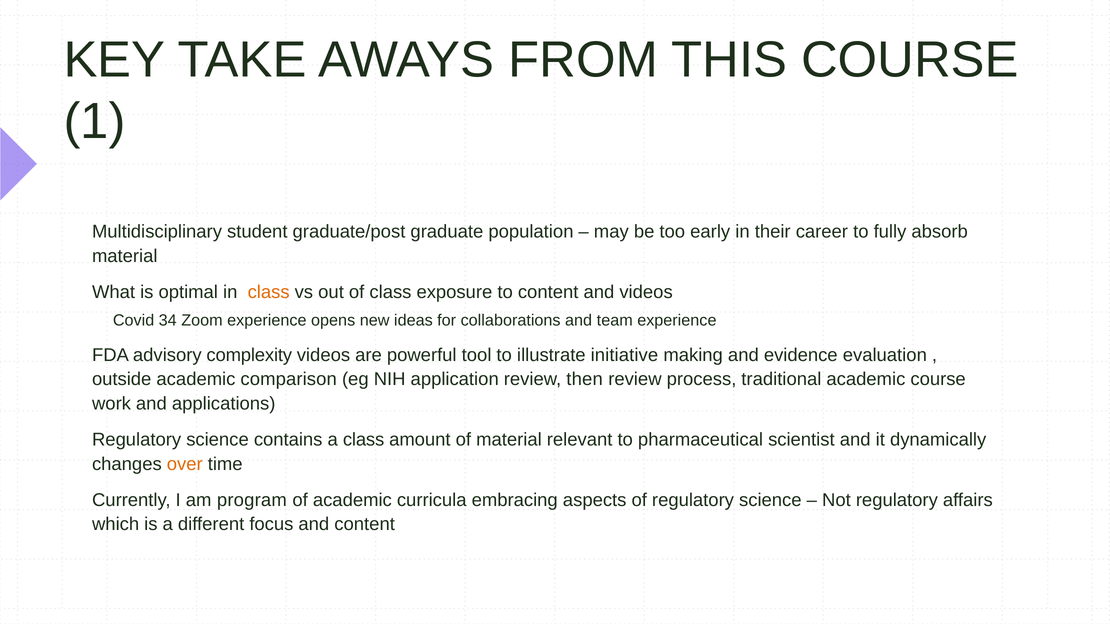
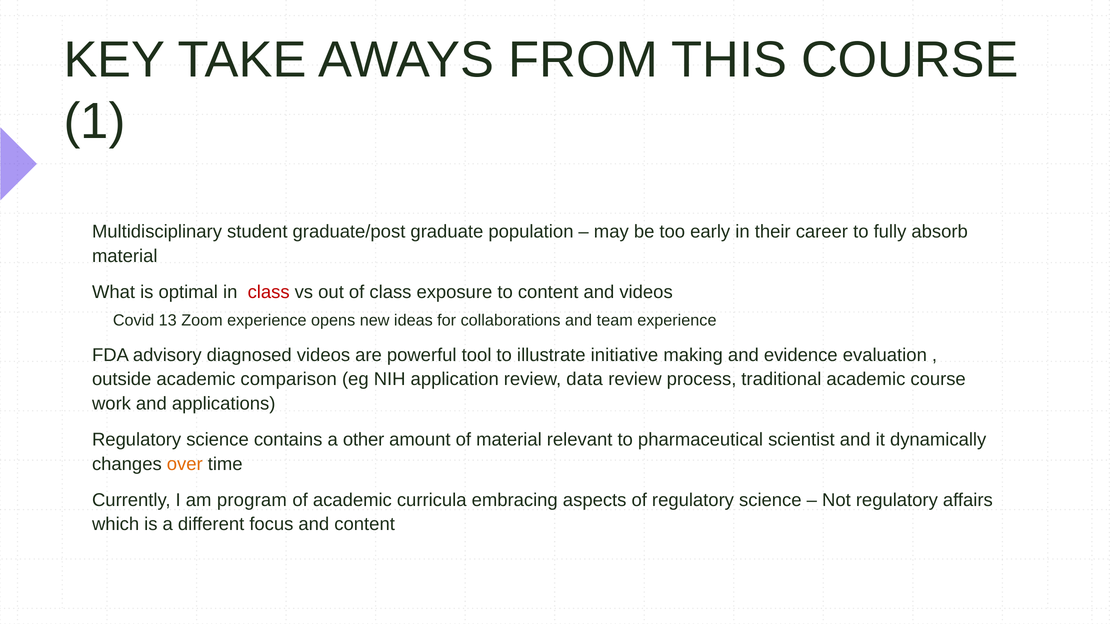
class at (269, 292) colour: orange -> red
34: 34 -> 13
complexity: complexity -> diagnosed
then: then -> data
a class: class -> other
